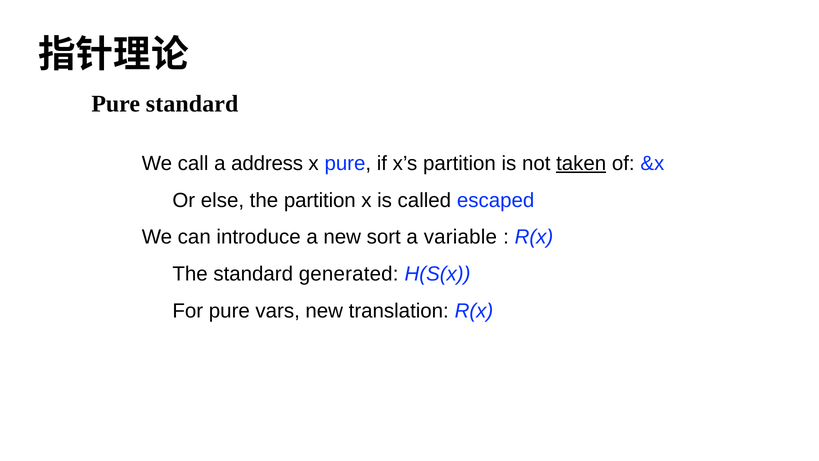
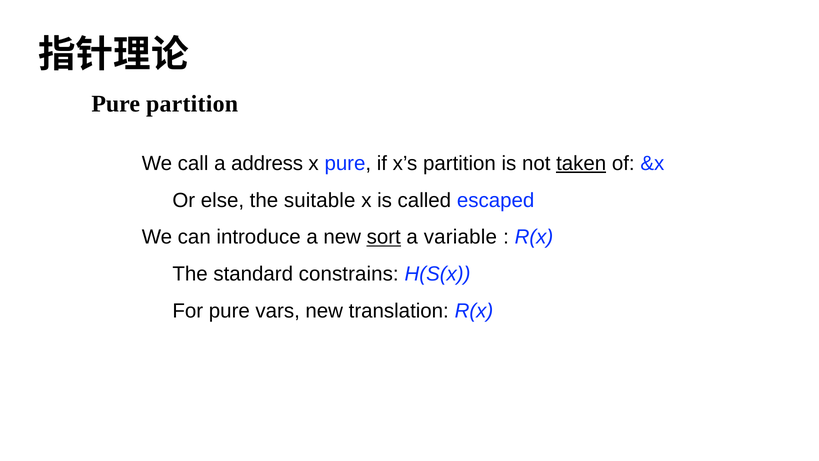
Pure standard: standard -> partition
the partition: partition -> suitable
sort underline: none -> present
generated: generated -> constrains
